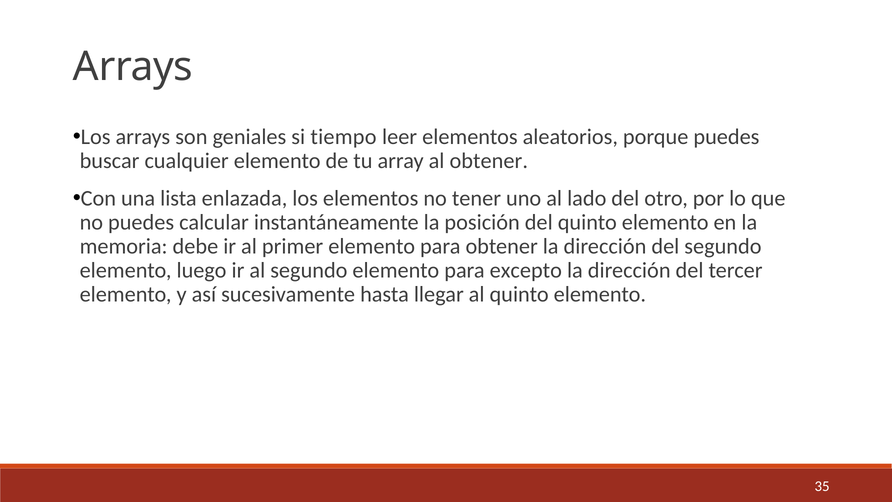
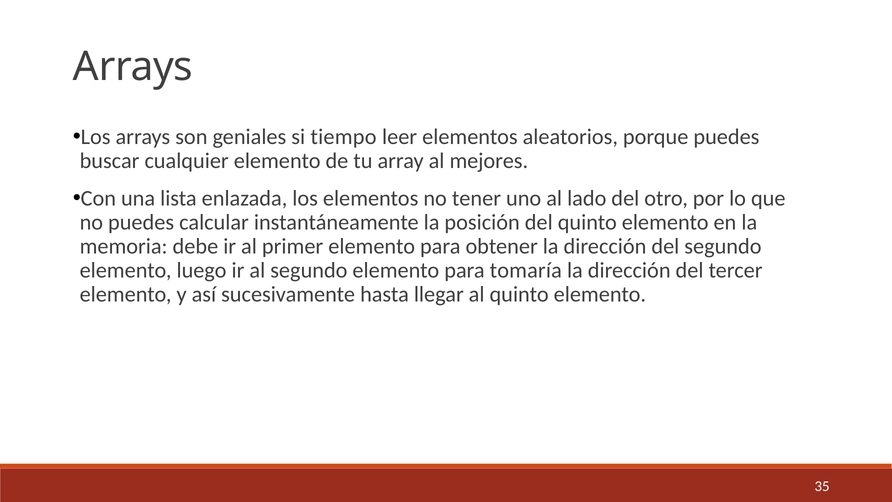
al obtener: obtener -> mejores
excepto: excepto -> tomaría
